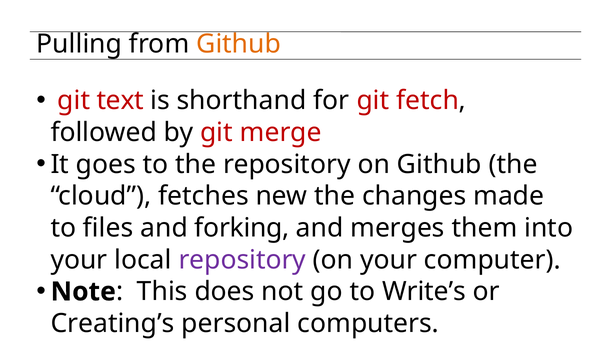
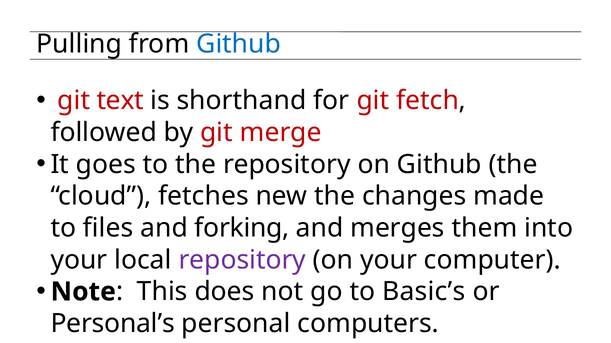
Github at (239, 44) colour: orange -> blue
Write’s: Write’s -> Basic’s
Creating’s: Creating’s -> Personal’s
